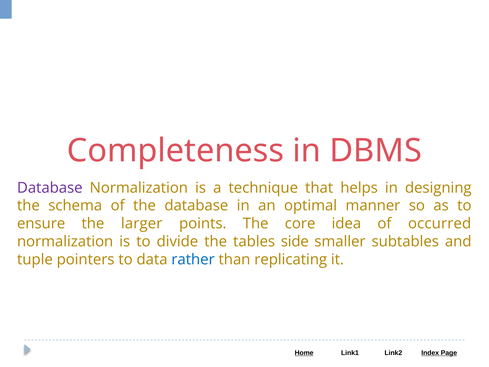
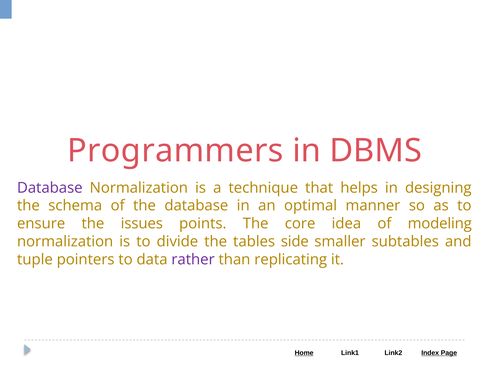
Completeness: Completeness -> Programmers
larger: larger -> issues
occurred: occurred -> modeling
rather colour: blue -> purple
